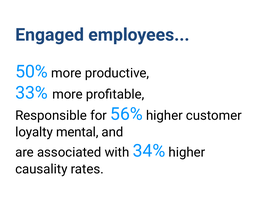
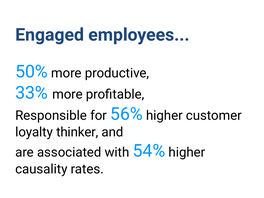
mental: mental -> thinker
34%: 34% -> 54%
